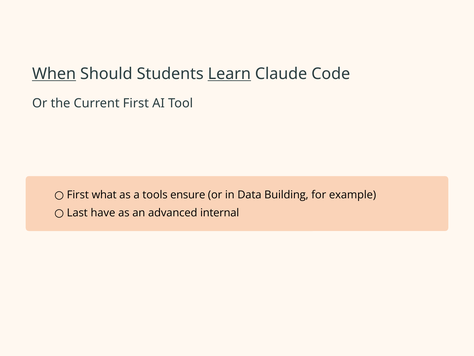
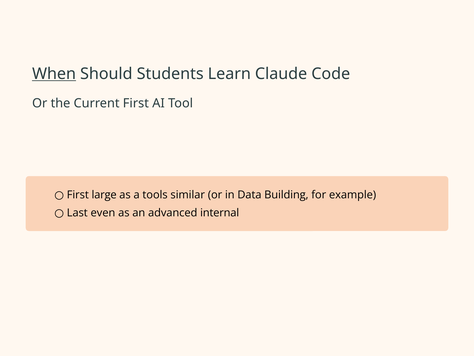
Learn underline: present -> none
what: what -> large
ensure: ensure -> similar
have: have -> even
